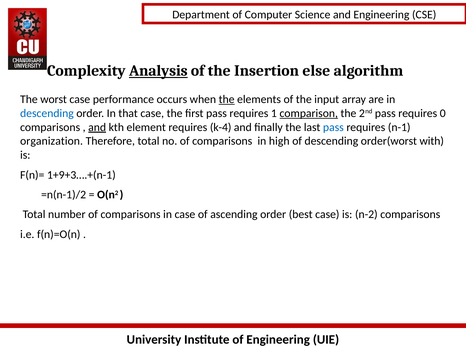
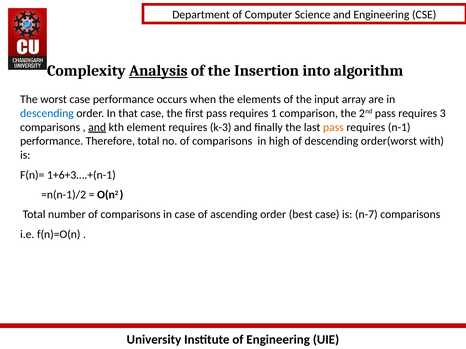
else: else -> into
the at (227, 99) underline: present -> none
comparison underline: present -> none
0: 0 -> 3
k-4: k-4 -> k-3
pass at (333, 127) colour: blue -> orange
organization at (52, 141): organization -> performance
1+9+3….+(n-1: 1+9+3….+(n-1 -> 1+6+3….+(n-1
n-2: n-2 -> n-7
